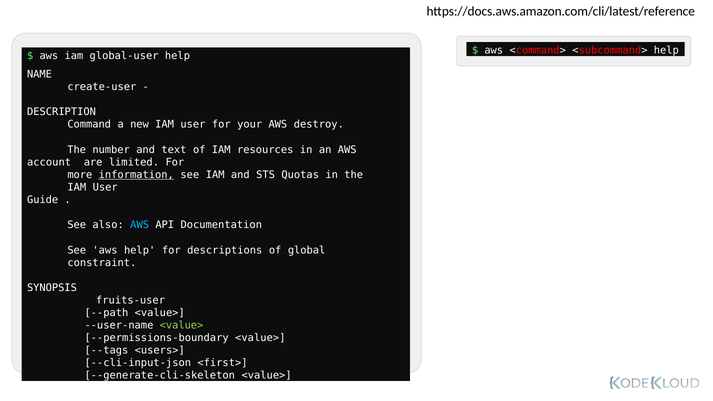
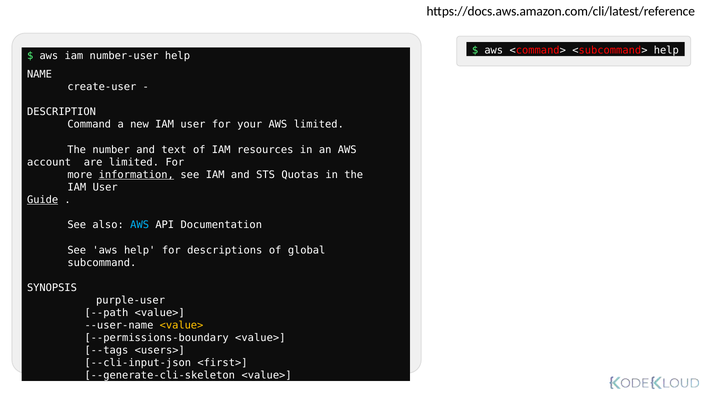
global-user: global-user -> number-user
AWS destroy: destroy -> limited
Guide underline: none -> present
constraint: constraint -> subcommand
fruits-user: fruits-user -> purple-user
<value> at (182, 326) colour: light green -> yellow
